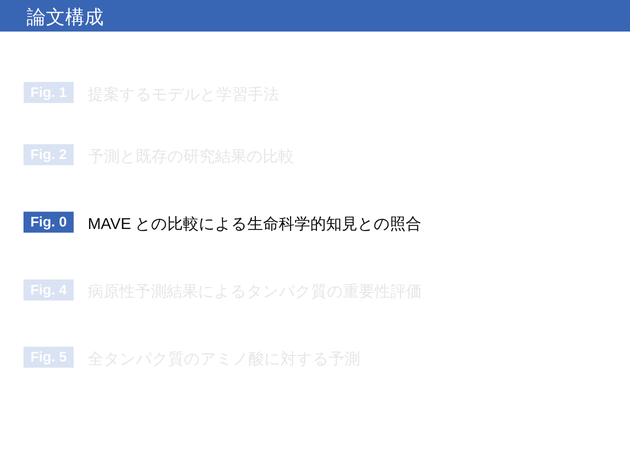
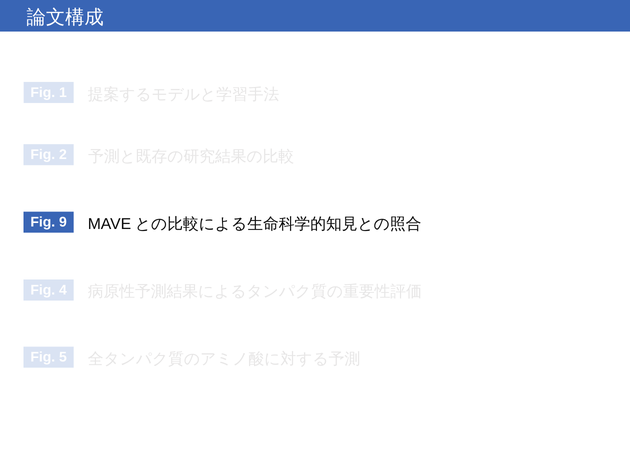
0: 0 -> 9
